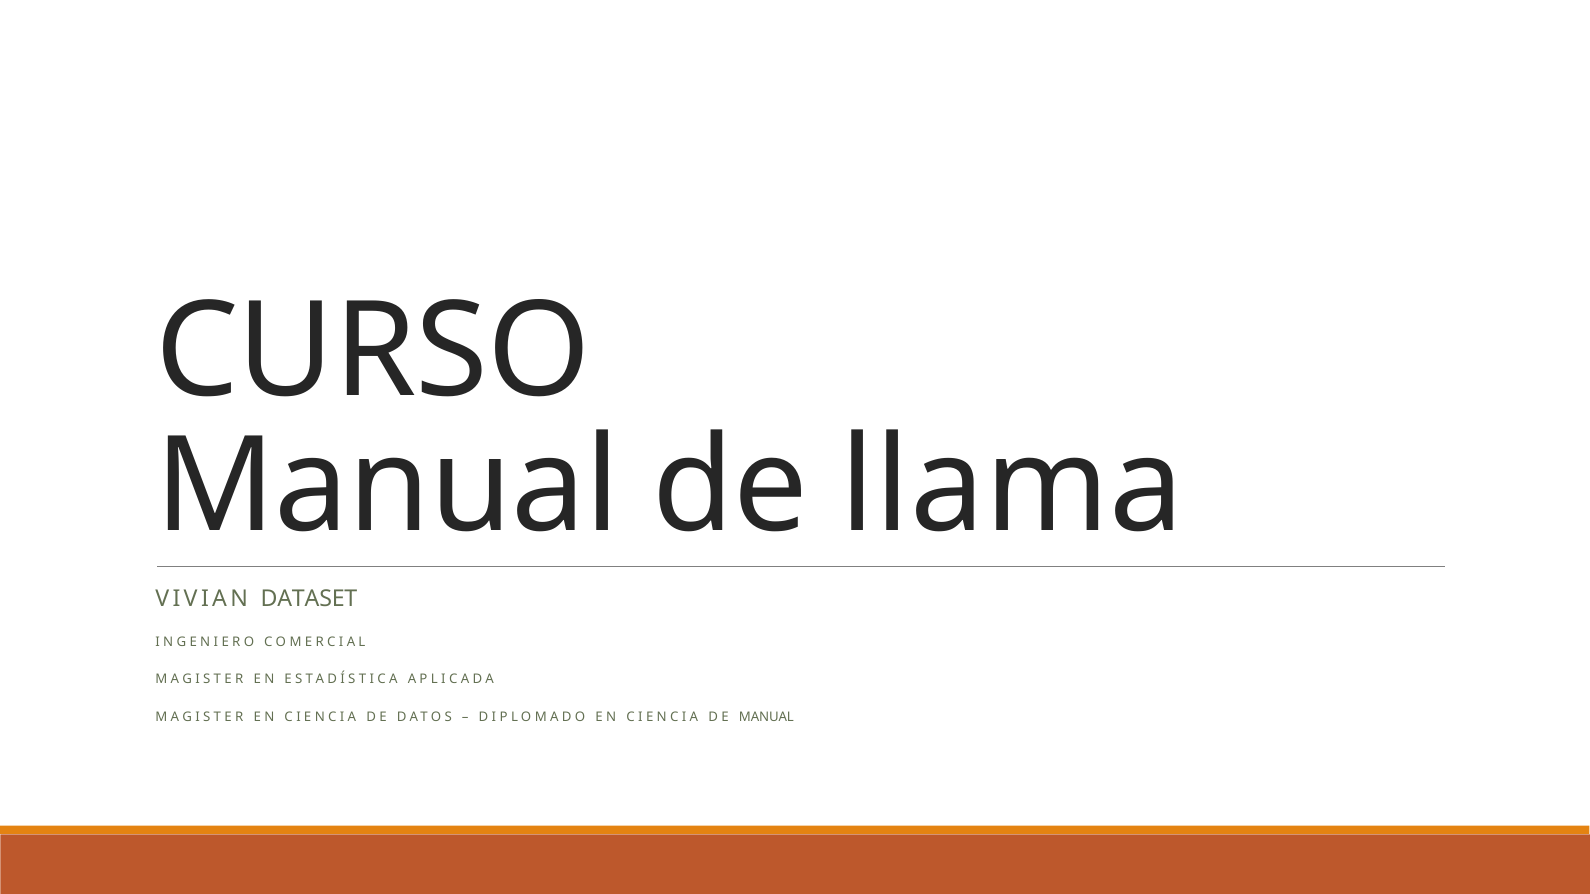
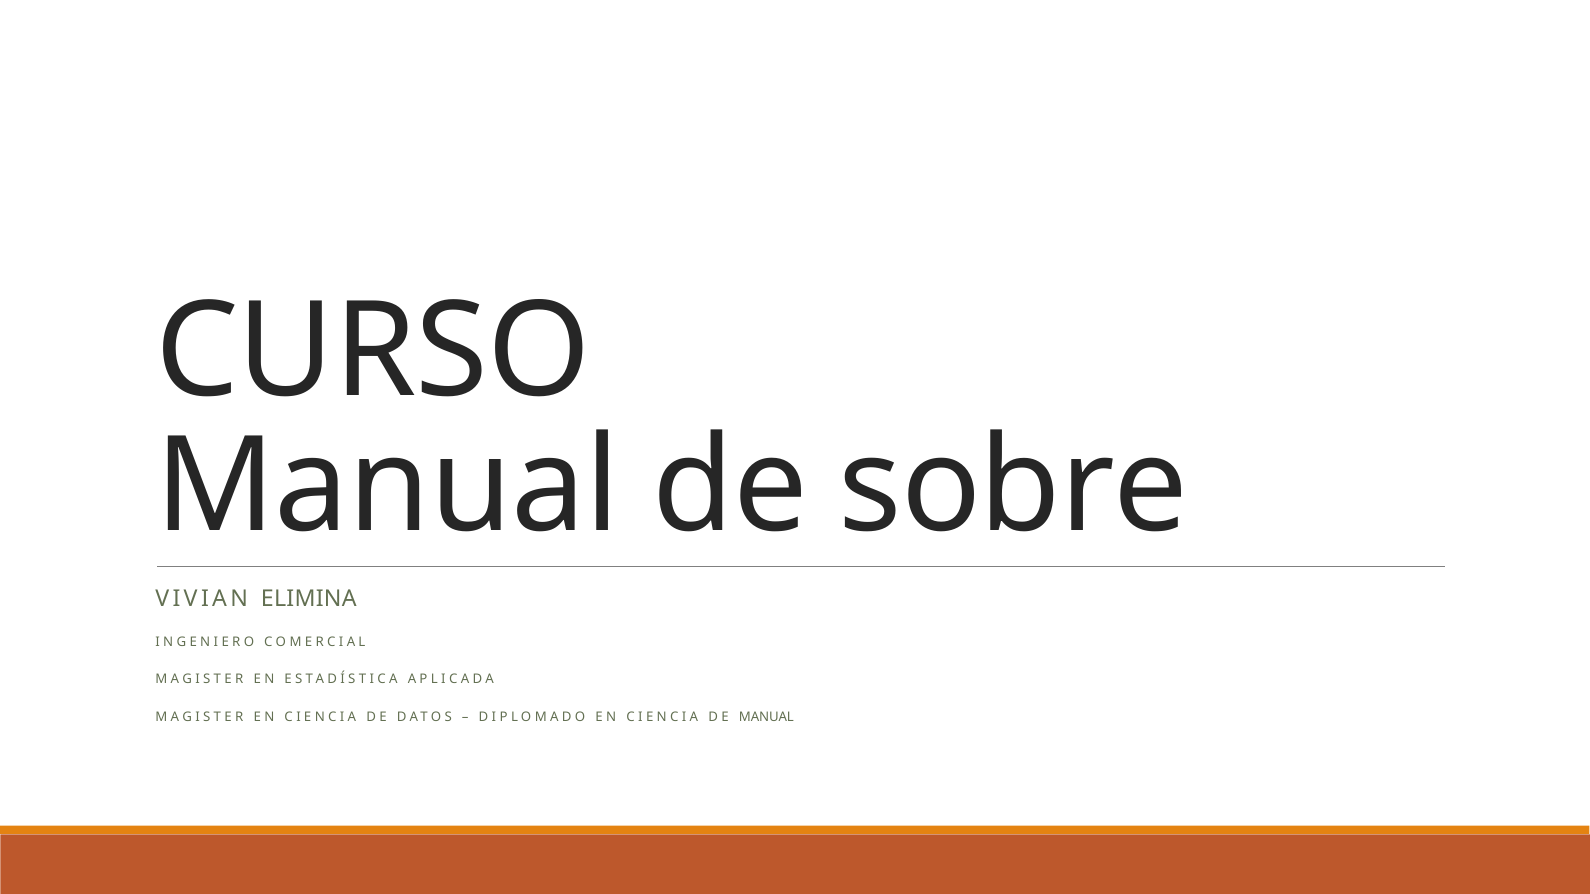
llama: llama -> sobre
DATASET: DATASET -> ELIMINA
